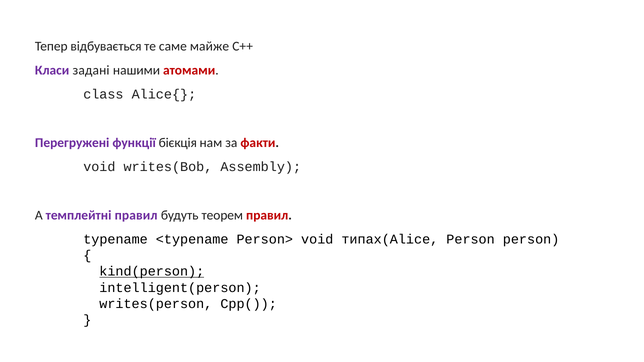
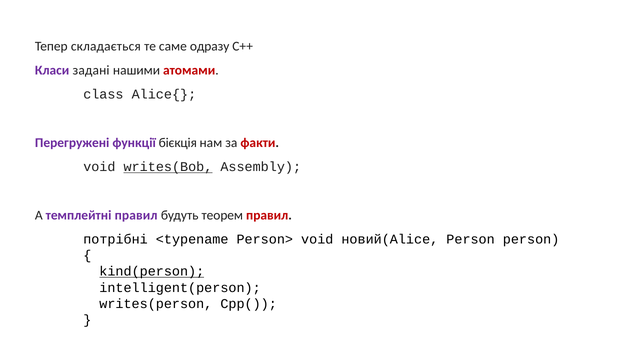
відбувається: відбувається -> складається
майже: майже -> одразу
writes(Bob underline: none -> present
typename: typename -> потрібні
типах(Alice: типах(Alice -> новий(Alice
